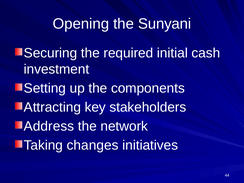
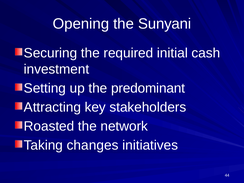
components: components -> predominant
Address: Address -> Roasted
